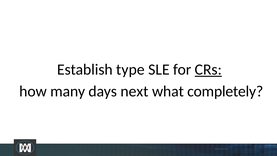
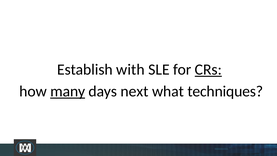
type: type -> with
many underline: none -> present
completely: completely -> techniques
